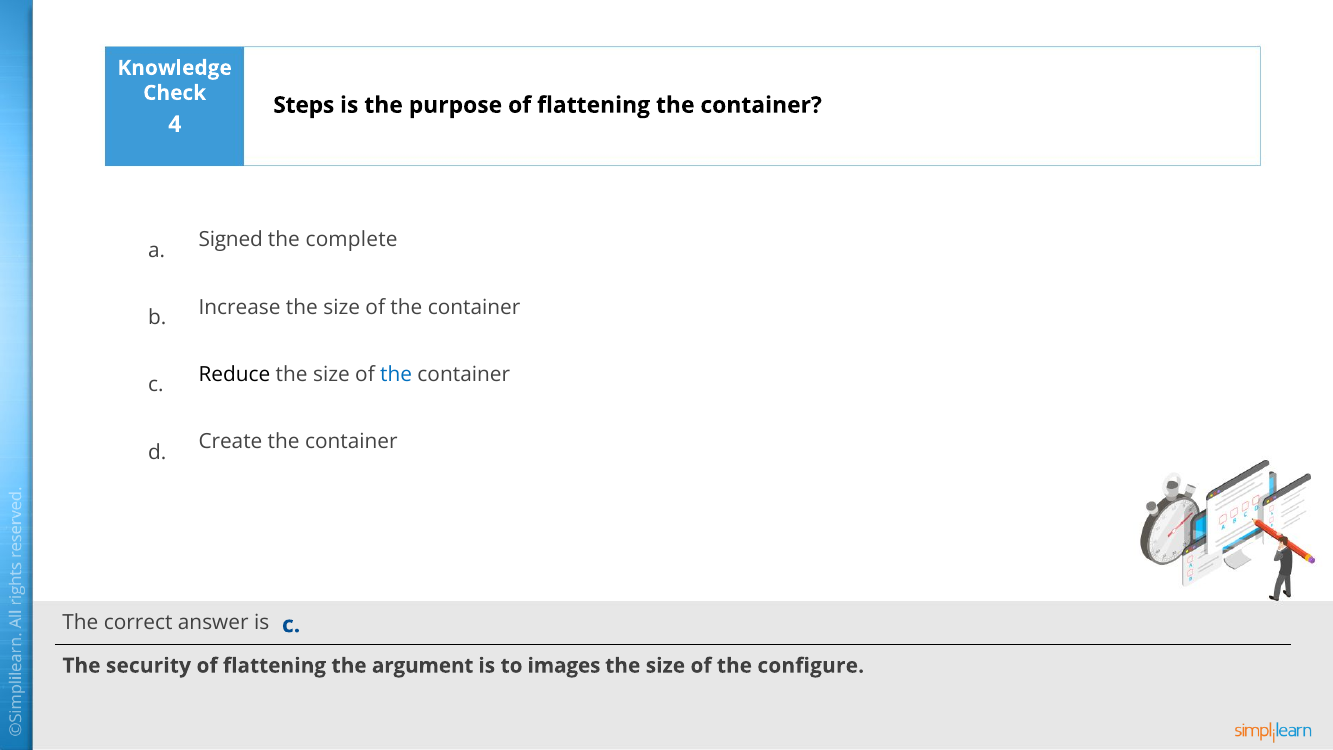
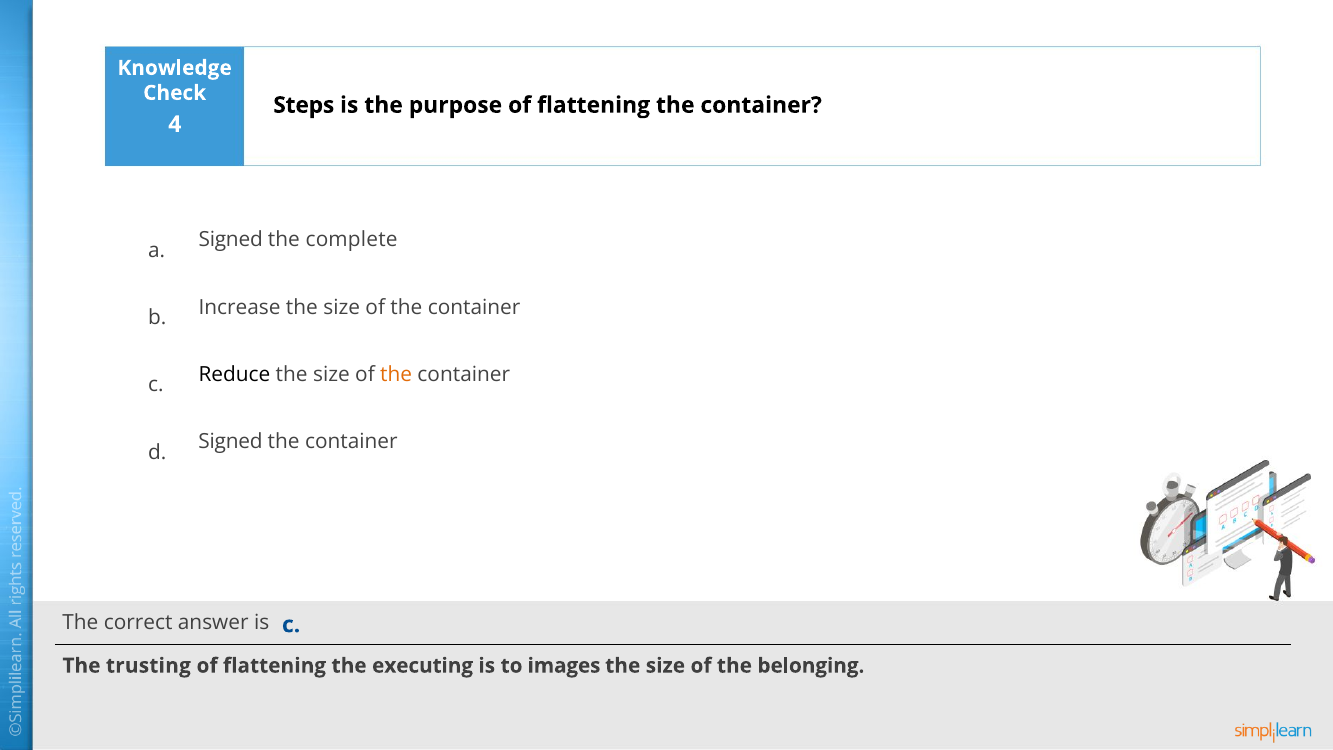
the at (396, 374) colour: blue -> orange
Create at (230, 442): Create -> Signed
security: security -> trusting
argument: argument -> executing
configure: configure -> belonging
